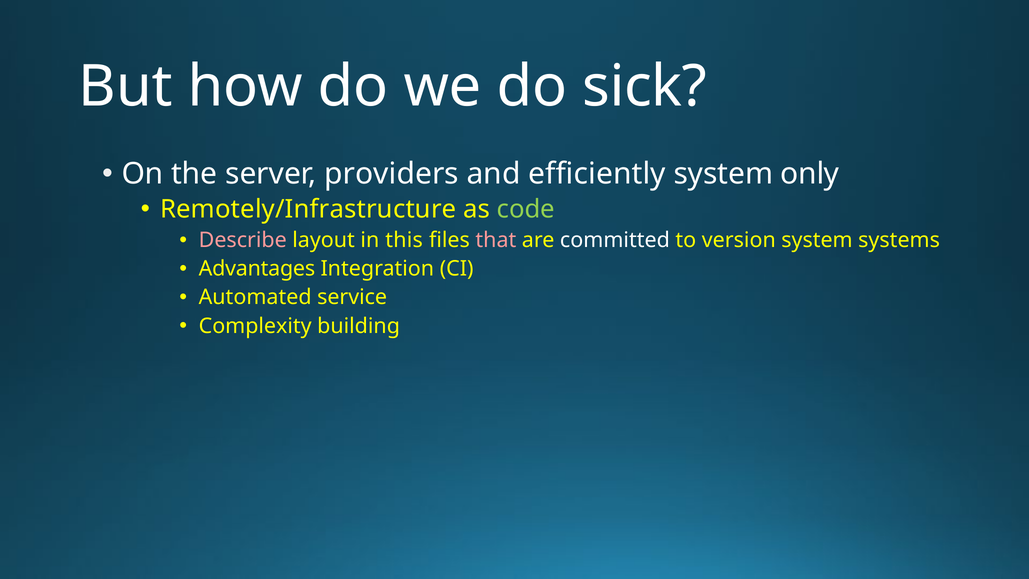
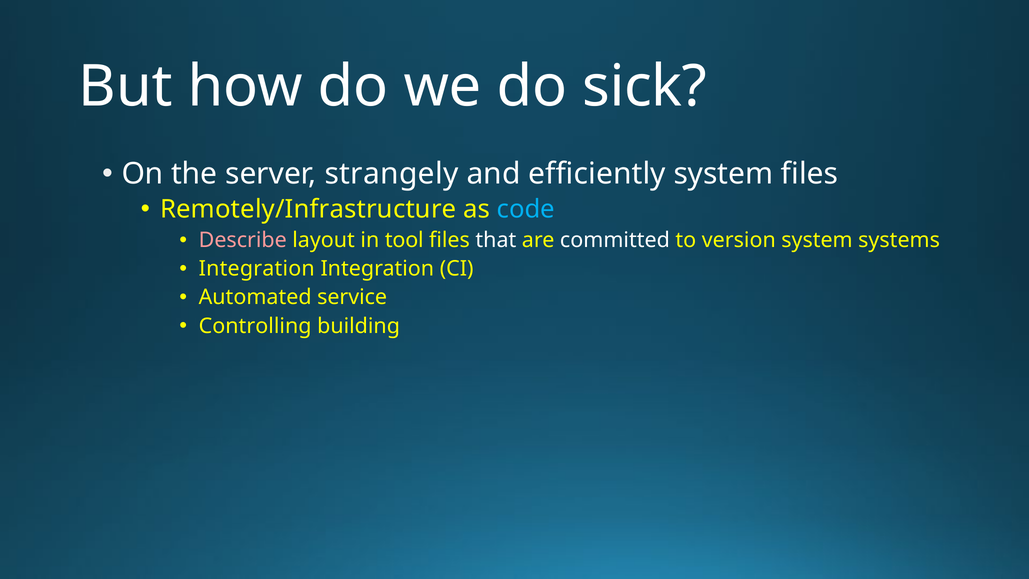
providers: providers -> strangely
system only: only -> files
code colour: light green -> light blue
this: this -> tool
that colour: pink -> white
Advantages at (257, 269): Advantages -> Integration
Complexity: Complexity -> Controlling
